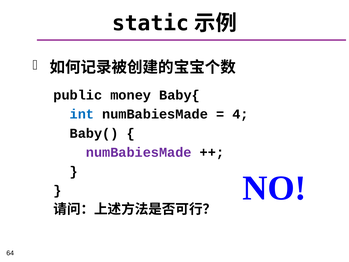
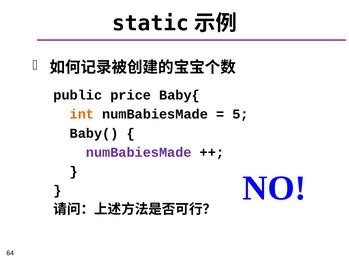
money: money -> price
int colour: blue -> orange
4: 4 -> 5
